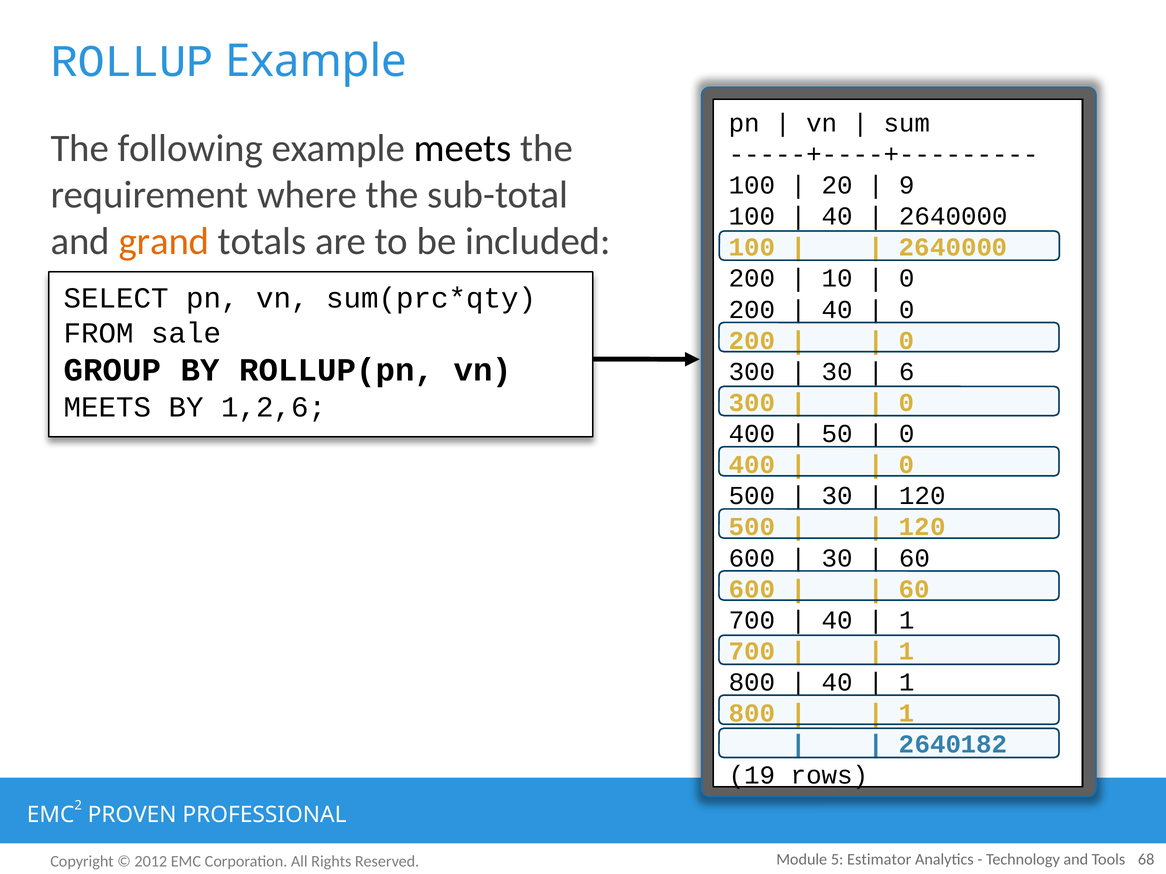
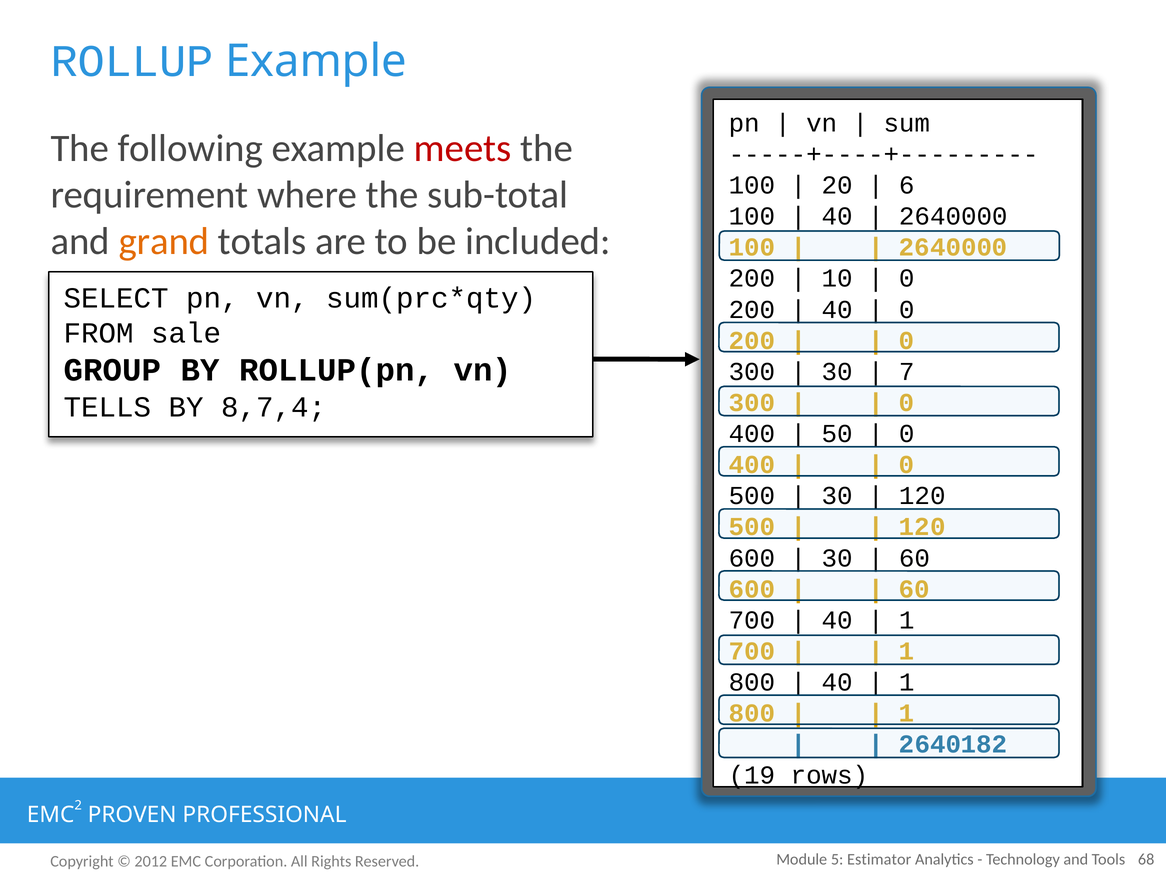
meets at (463, 148) colour: black -> red
9: 9 -> 6
6: 6 -> 7
MEETS at (108, 407): MEETS -> TELLS
1,2,6: 1,2,6 -> 8,7,4
